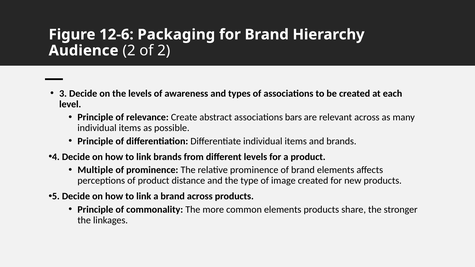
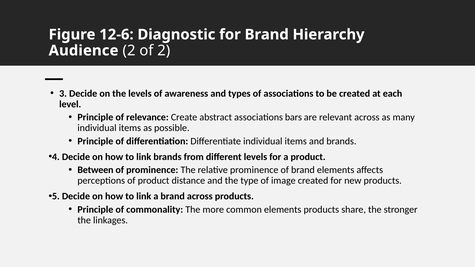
Packaging: Packaging -> Diagnostic
Multiple: Multiple -> Between
